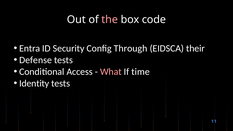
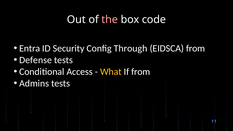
EIDSCA their: their -> from
What colour: pink -> yellow
If time: time -> from
Identity: Identity -> Admins
